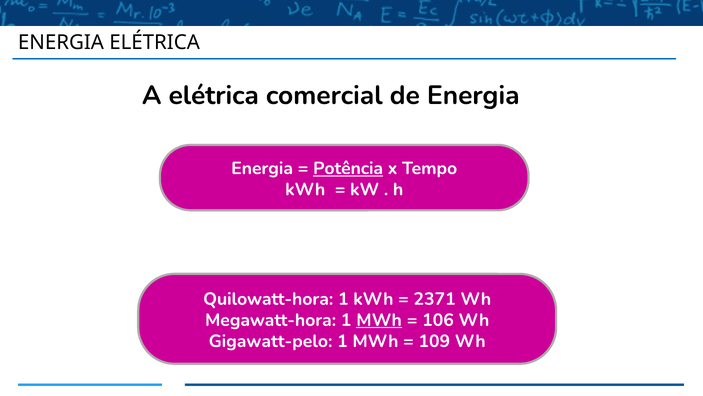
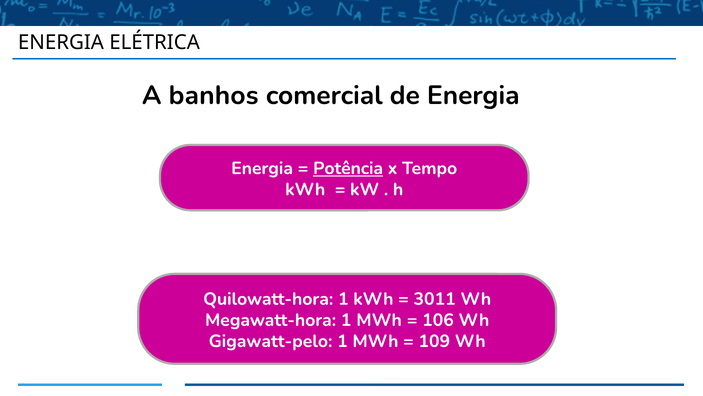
A elétrica: elétrica -> banhos
2371: 2371 -> 3011
MWh at (379, 320) underline: present -> none
